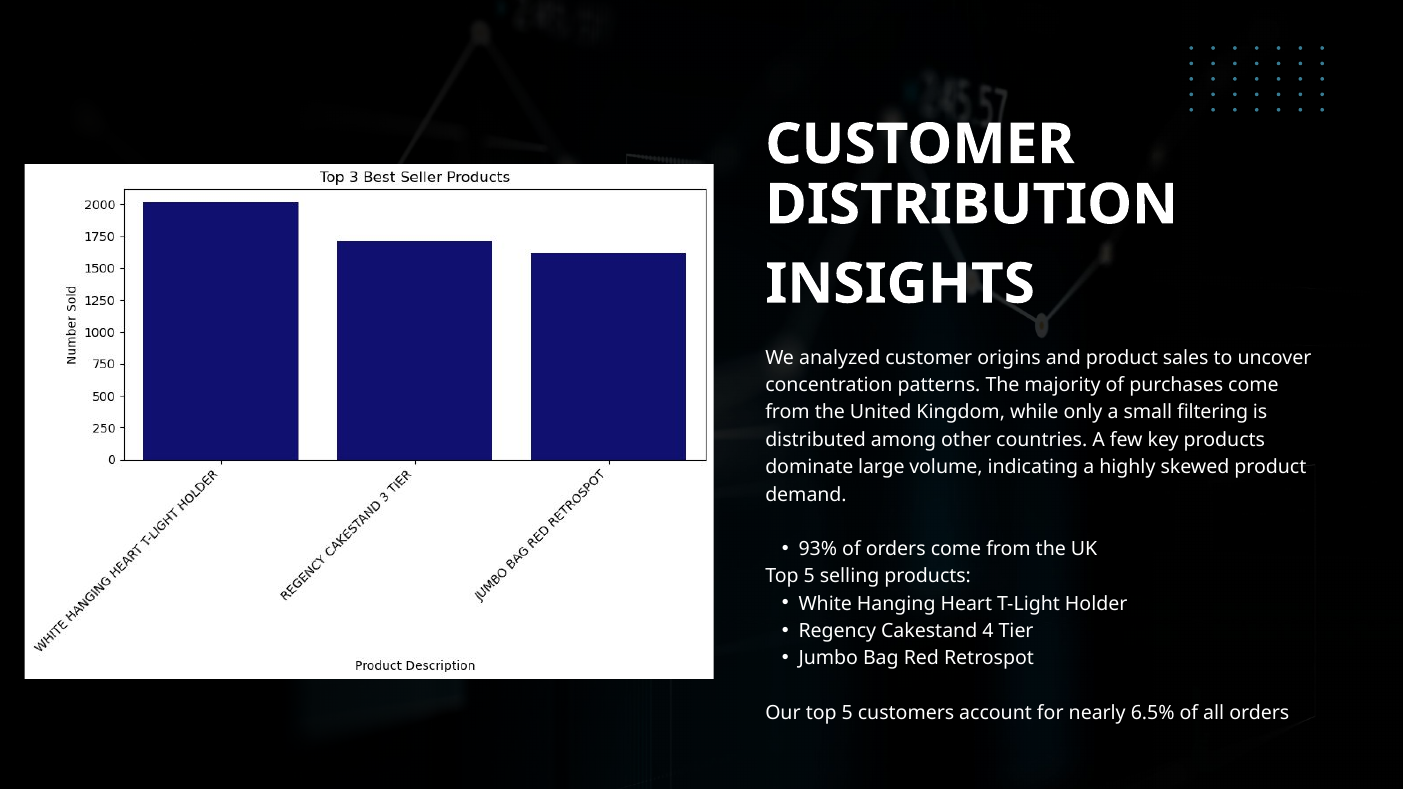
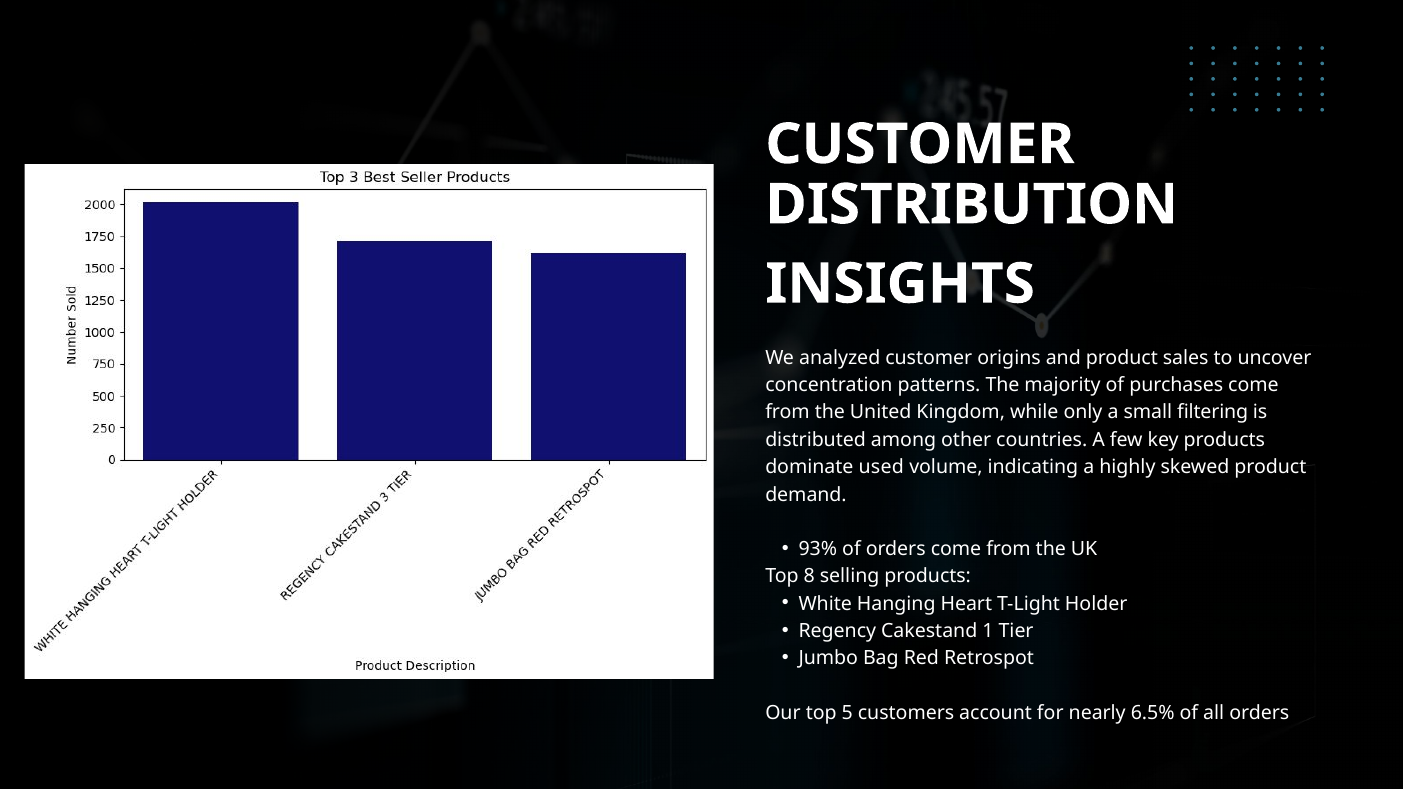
large: large -> used
5 at (809, 576): 5 -> 8
4: 4 -> 1
